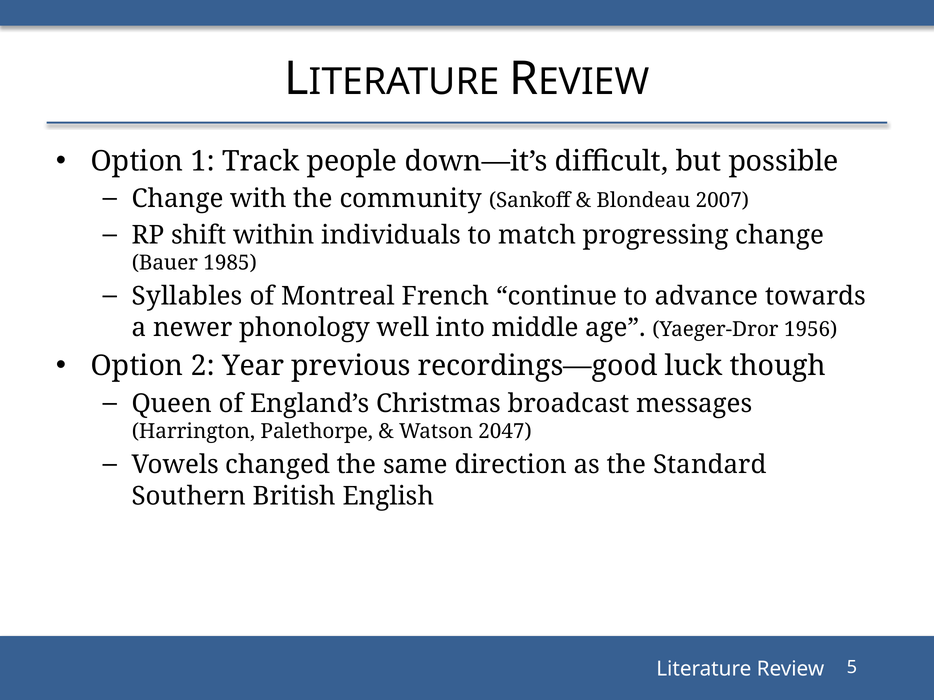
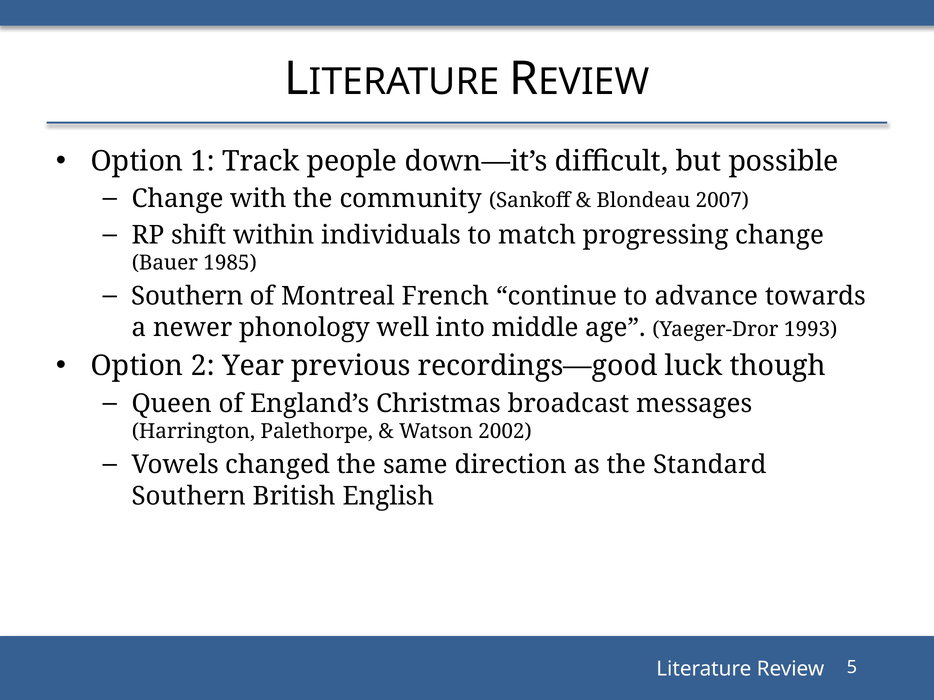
Syllables at (187, 297): Syllables -> Southern
1956: 1956 -> 1993
2047: 2047 -> 2002
